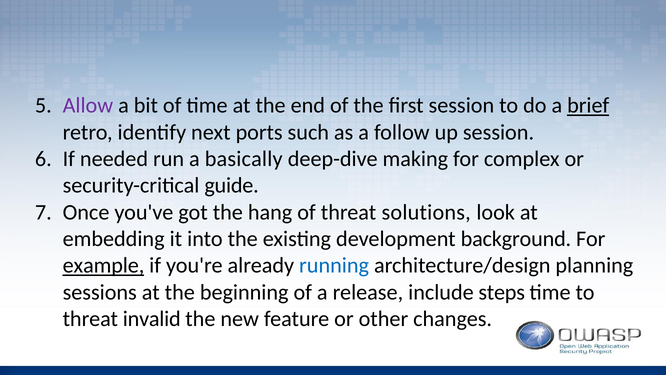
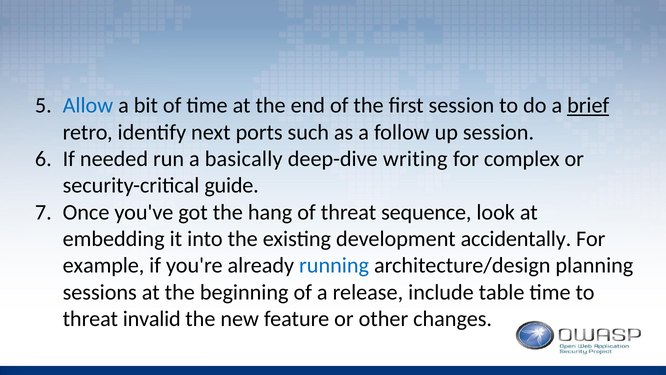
Allow colour: purple -> blue
making: making -> writing
solutions: solutions -> sequence
background: background -> accidentally
example underline: present -> none
steps: steps -> table
